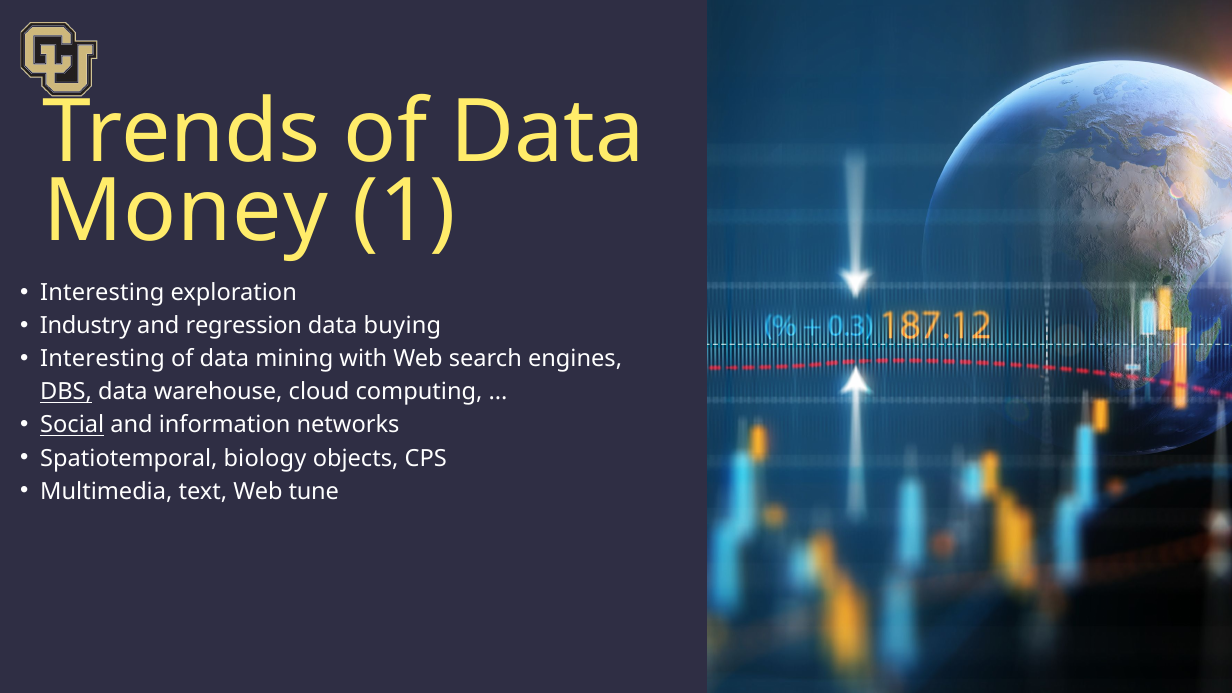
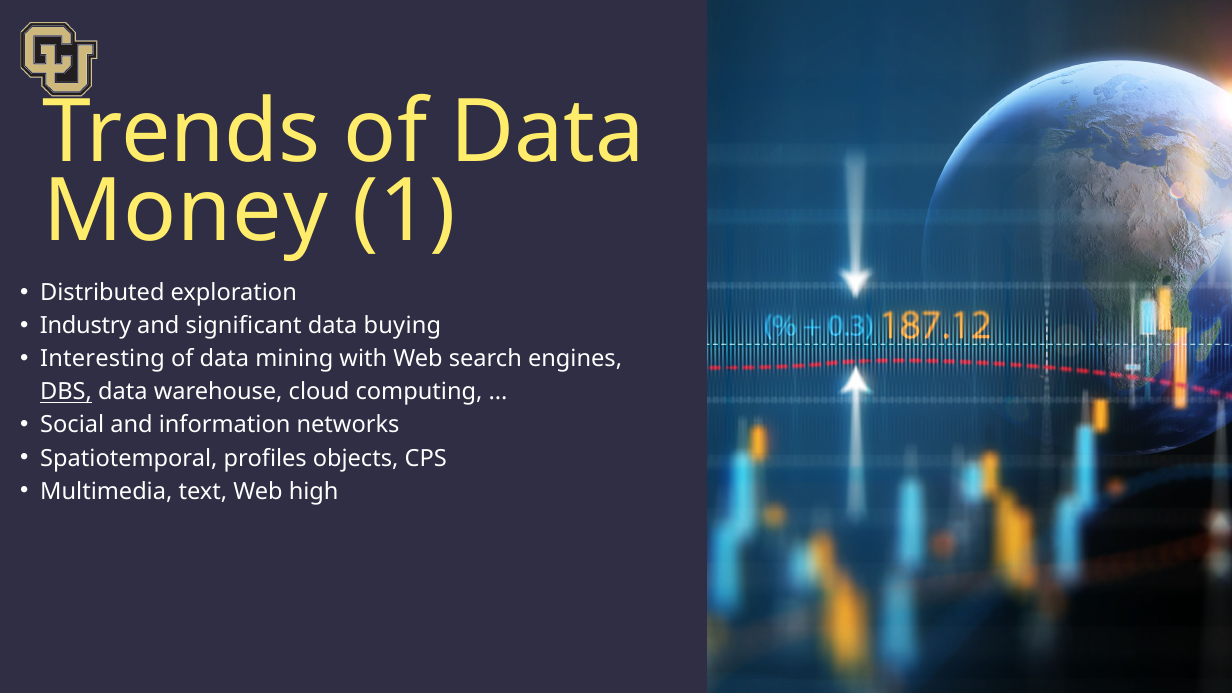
Interesting at (102, 293): Interesting -> Distributed
regression: regression -> significant
Social underline: present -> none
biology: biology -> profiles
tune: tune -> high
